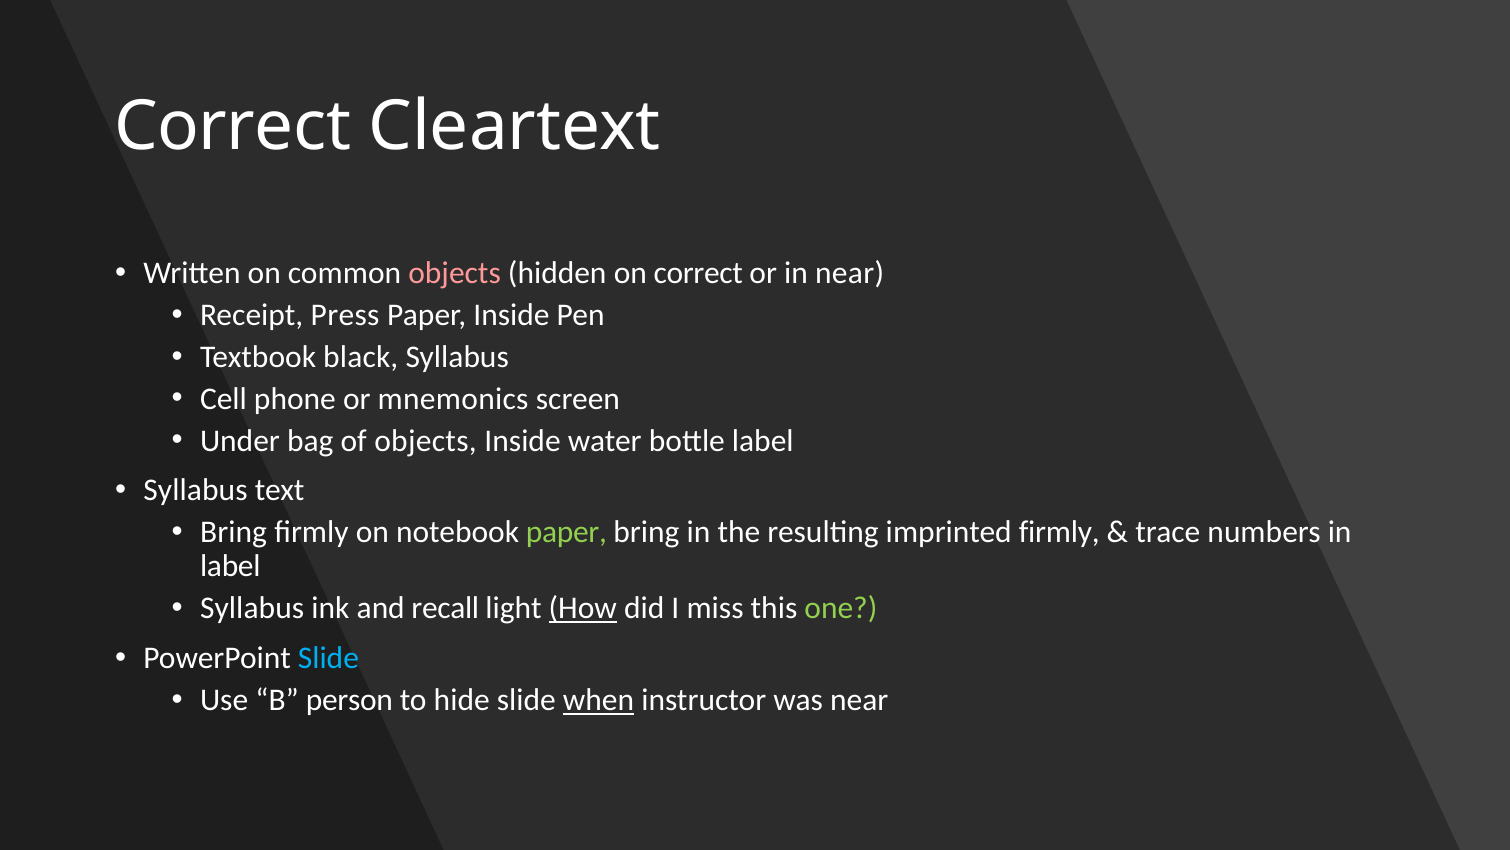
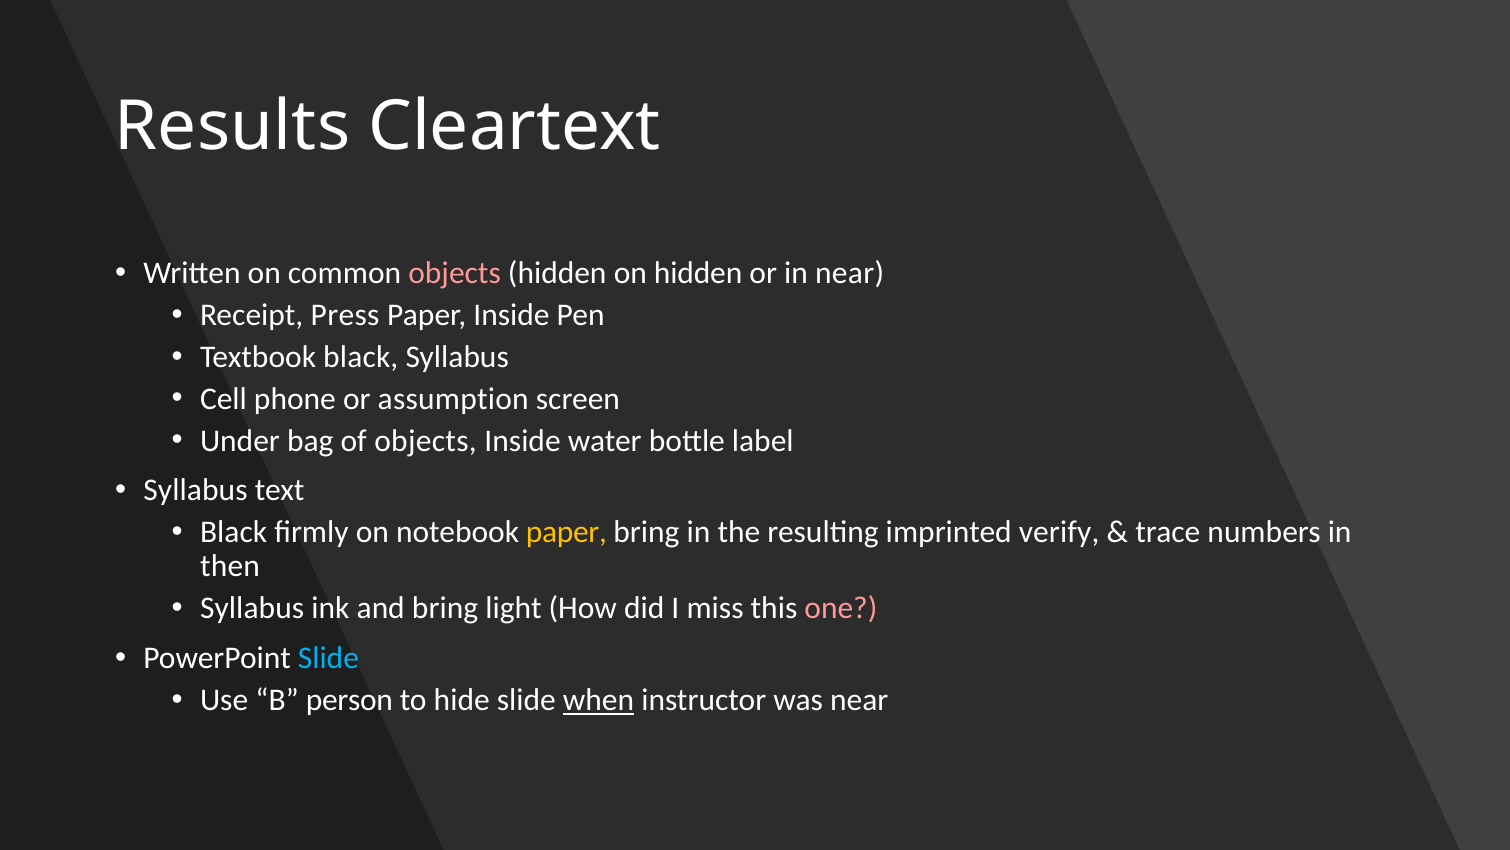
Correct at (233, 127): Correct -> Results
on correct: correct -> hidden
mnemonics: mnemonics -> assumption
Bring at (234, 532): Bring -> Black
paper at (566, 532) colour: light green -> yellow
imprinted firmly: firmly -> verify
label at (230, 566): label -> then
and recall: recall -> bring
How underline: present -> none
one colour: light green -> pink
